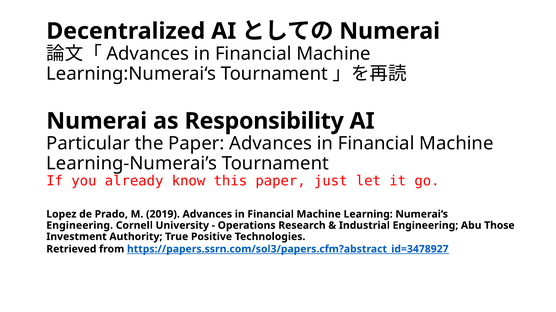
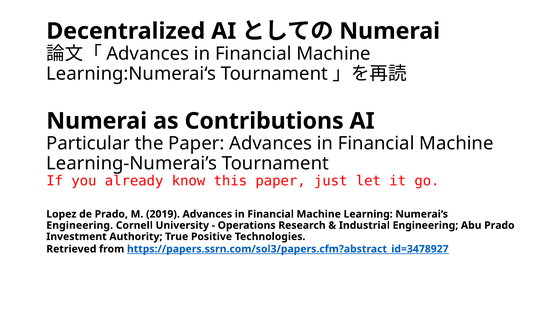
Responsibility: Responsibility -> Contributions
Abu Those: Those -> Prado
